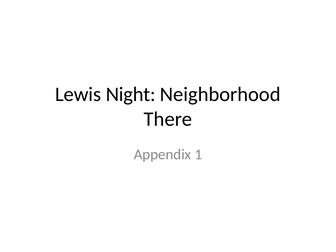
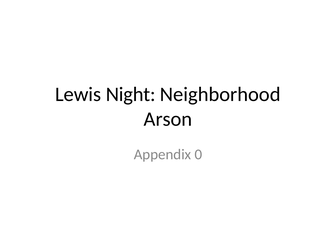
There: There -> Arson
1: 1 -> 0
